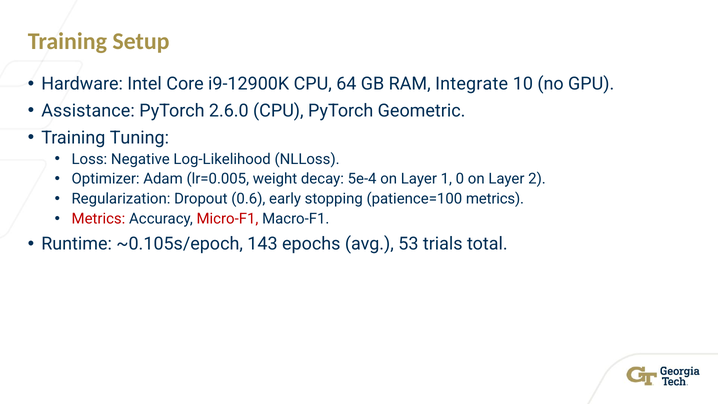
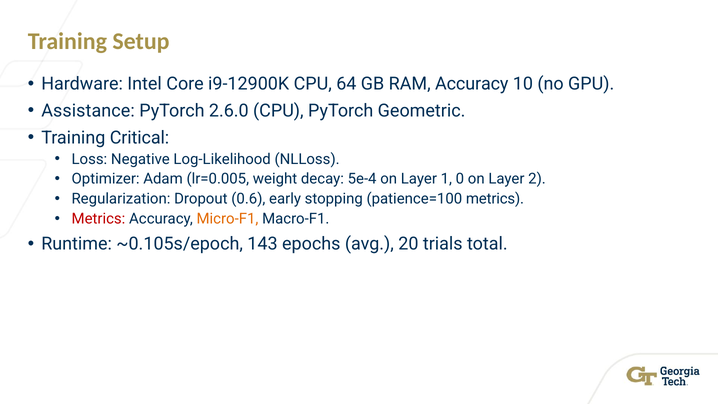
RAM Integrate: Integrate -> Accuracy
Tuning: Tuning -> Critical
Micro-F1 colour: red -> orange
53: 53 -> 20
